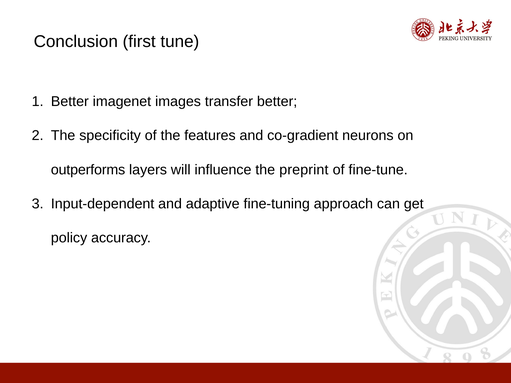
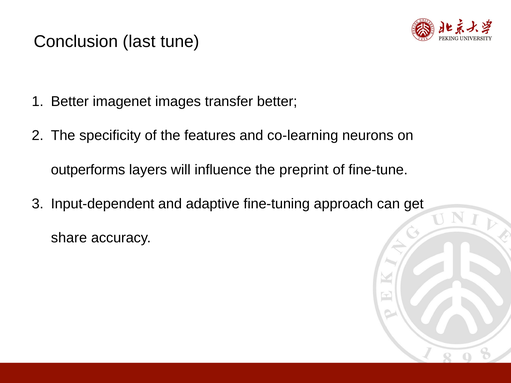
first: first -> last
co-gradient: co-gradient -> co-learning
policy: policy -> share
